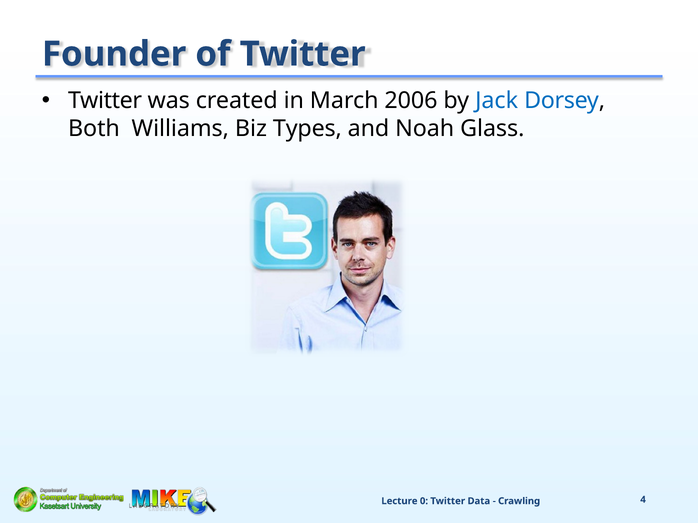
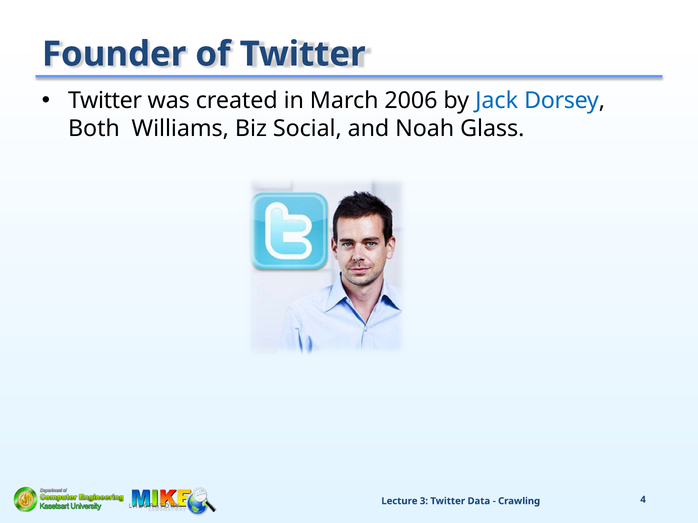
Types: Types -> Social
0: 0 -> 3
